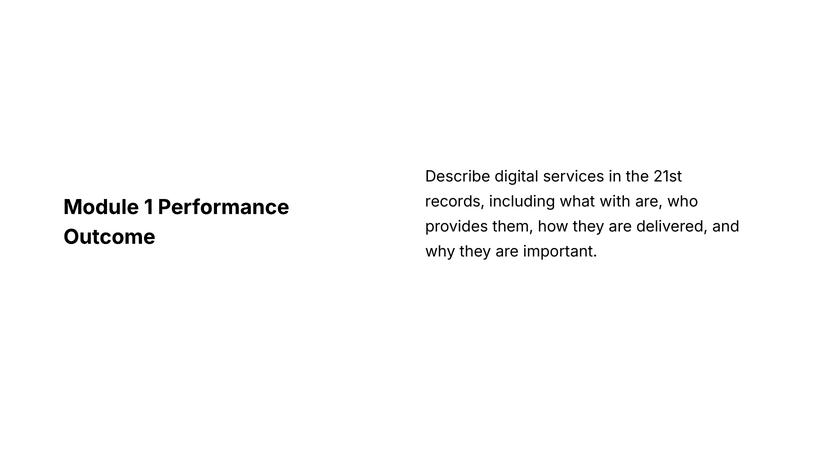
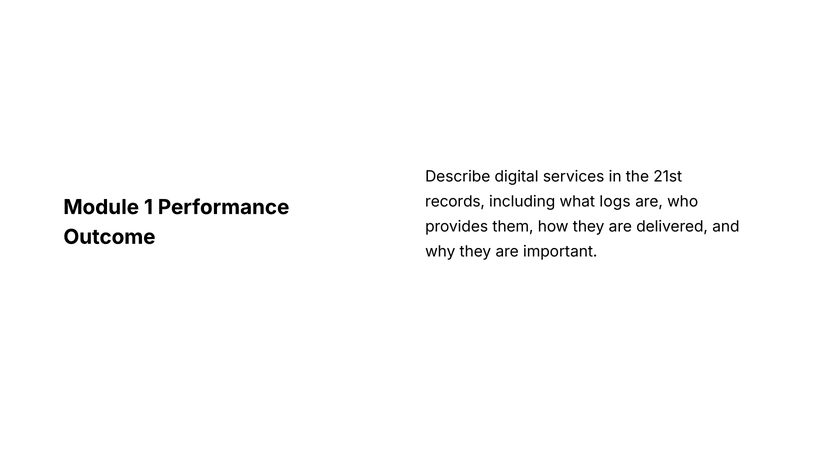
with: with -> logs
